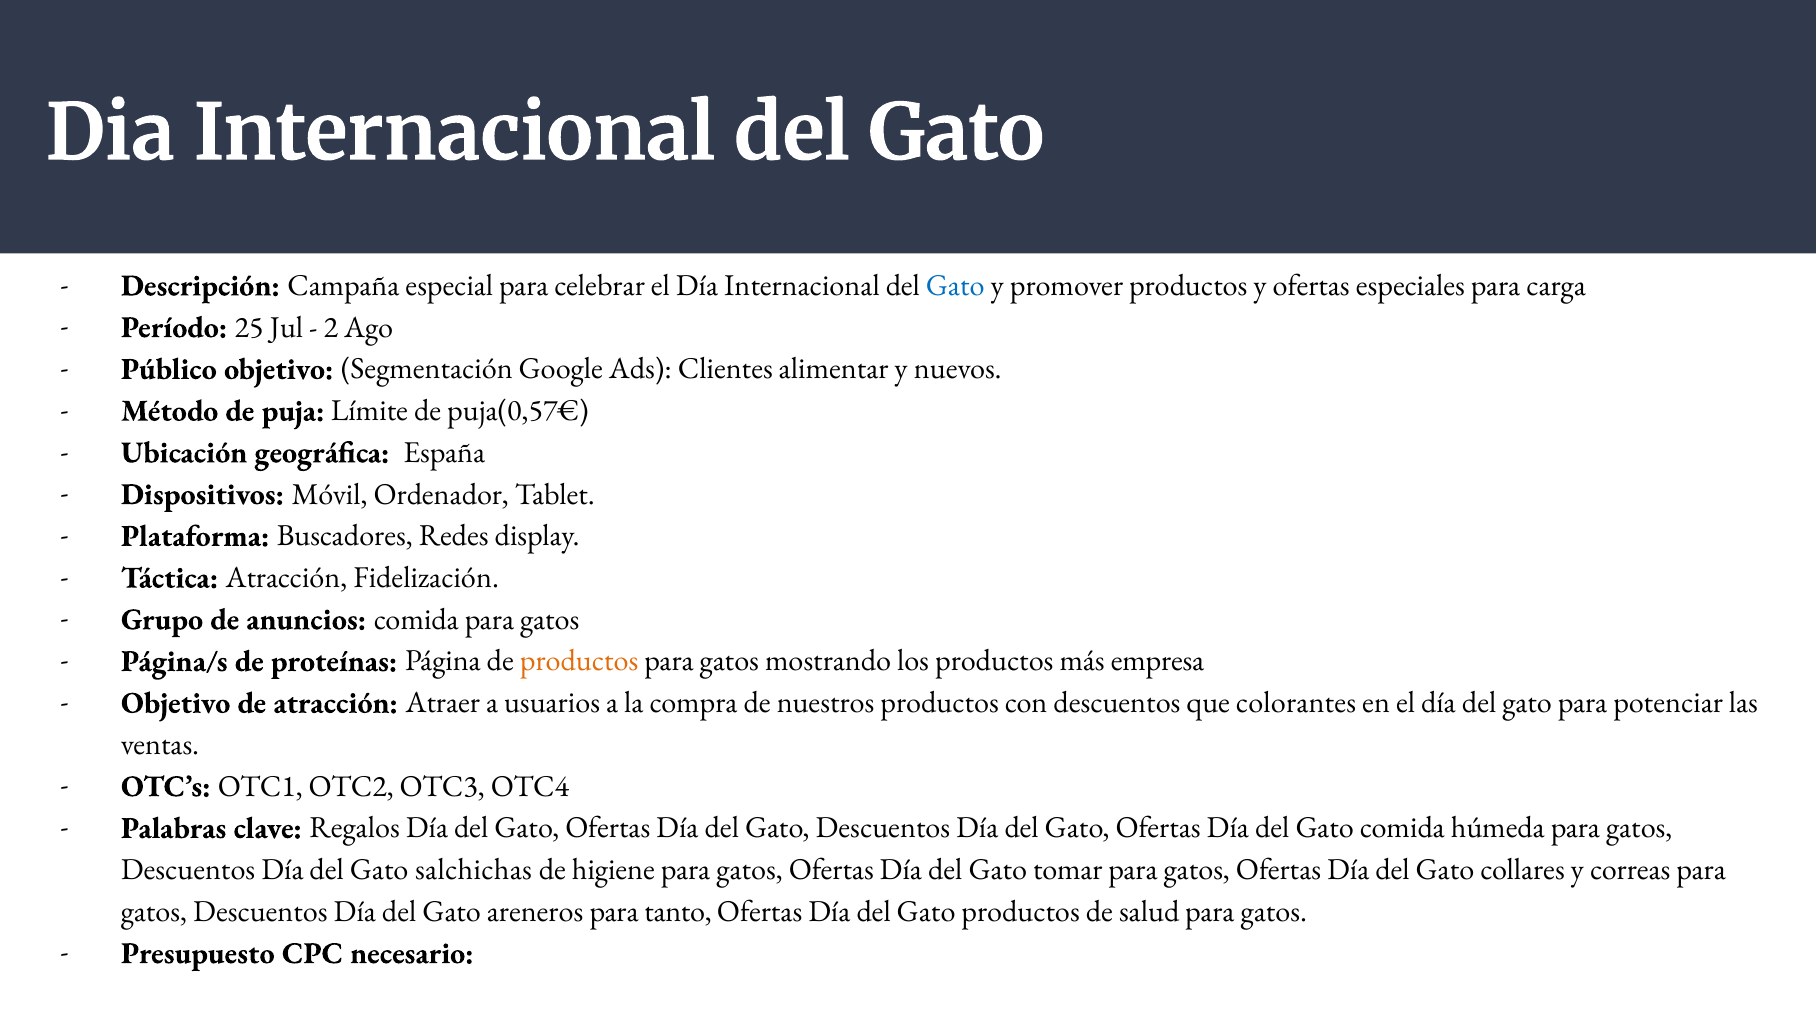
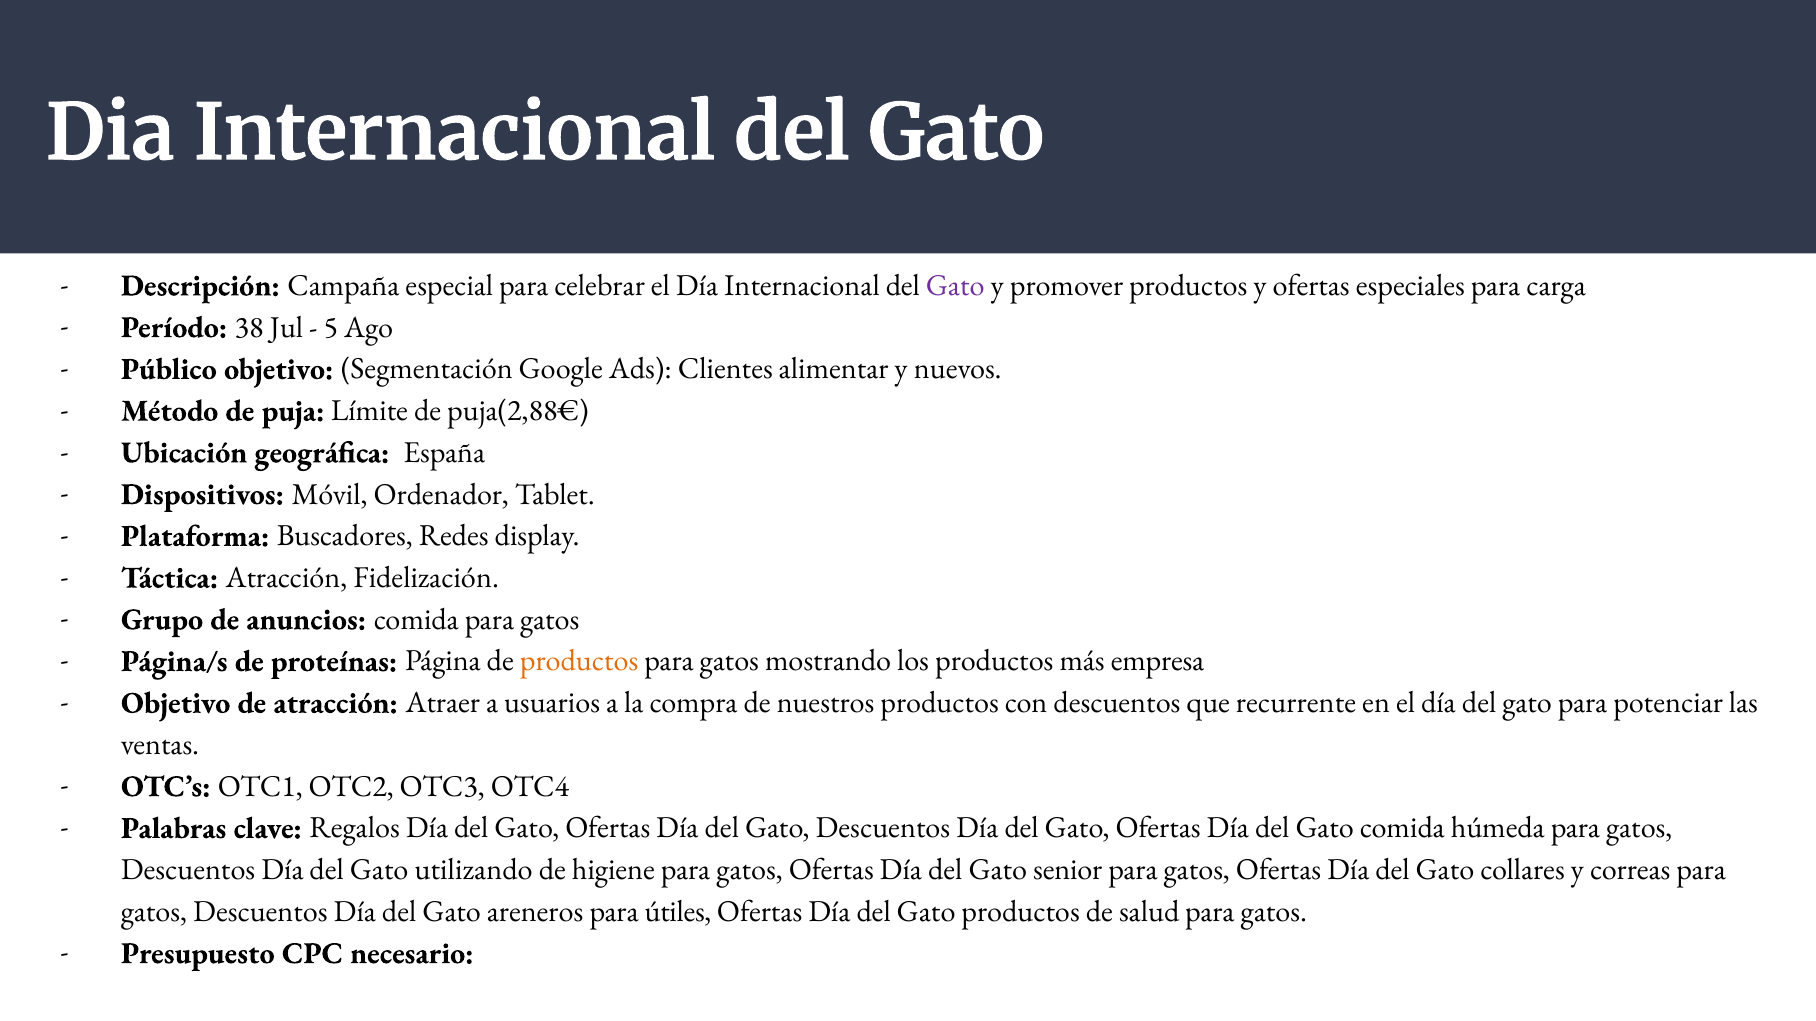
Gato at (955, 286) colour: blue -> purple
25: 25 -> 38
2: 2 -> 5
puja(0,57€: puja(0,57€ -> puja(2,88€
colorantes: colorantes -> recurrente
salchichas: salchichas -> utilizando
tomar: tomar -> senior
tanto: tanto -> útiles
